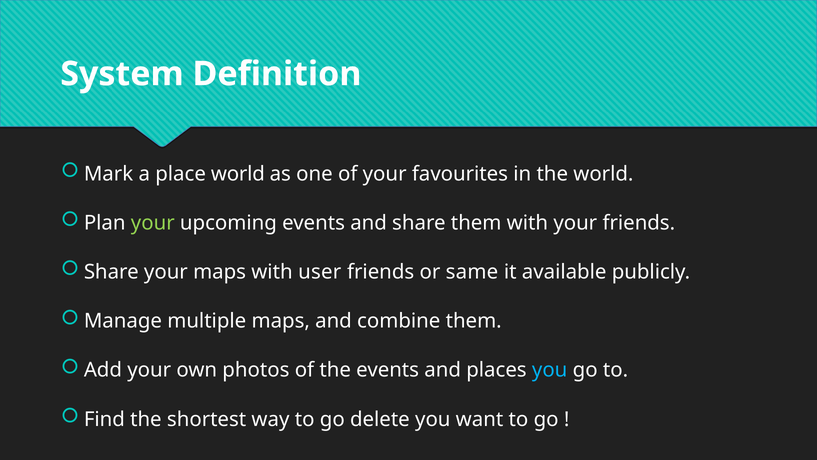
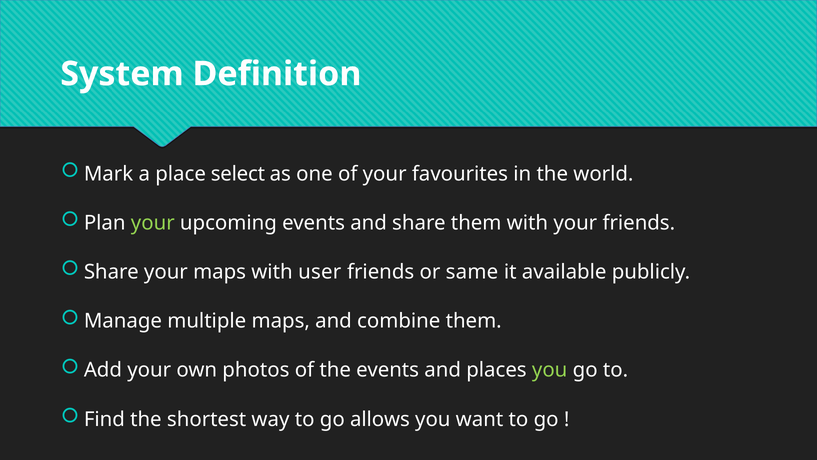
place world: world -> select
you at (550, 370) colour: light blue -> light green
delete: delete -> allows
